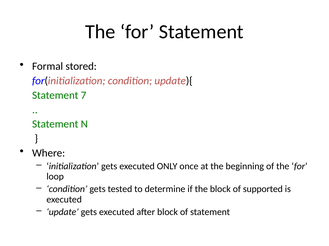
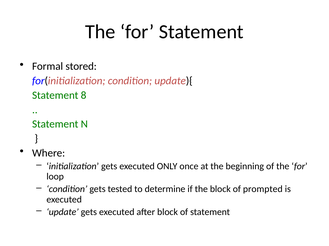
7: 7 -> 8
supported: supported -> prompted
